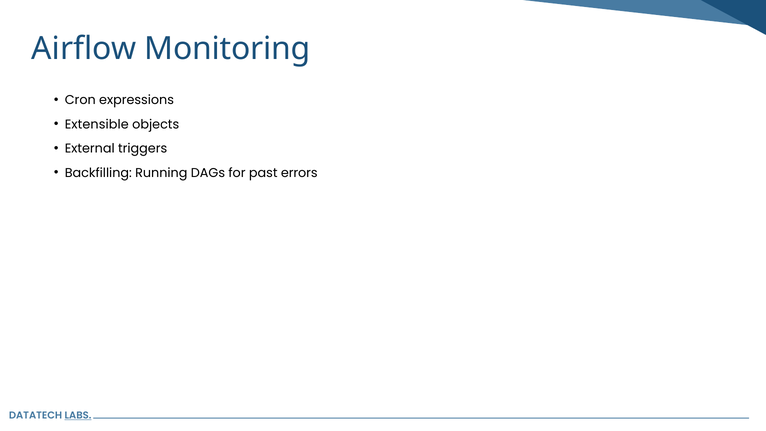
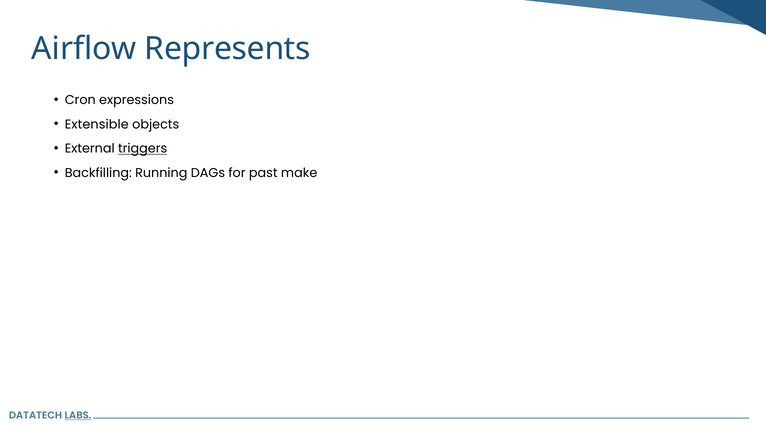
Monitoring: Monitoring -> Represents
triggers underline: none -> present
errors: errors -> make
